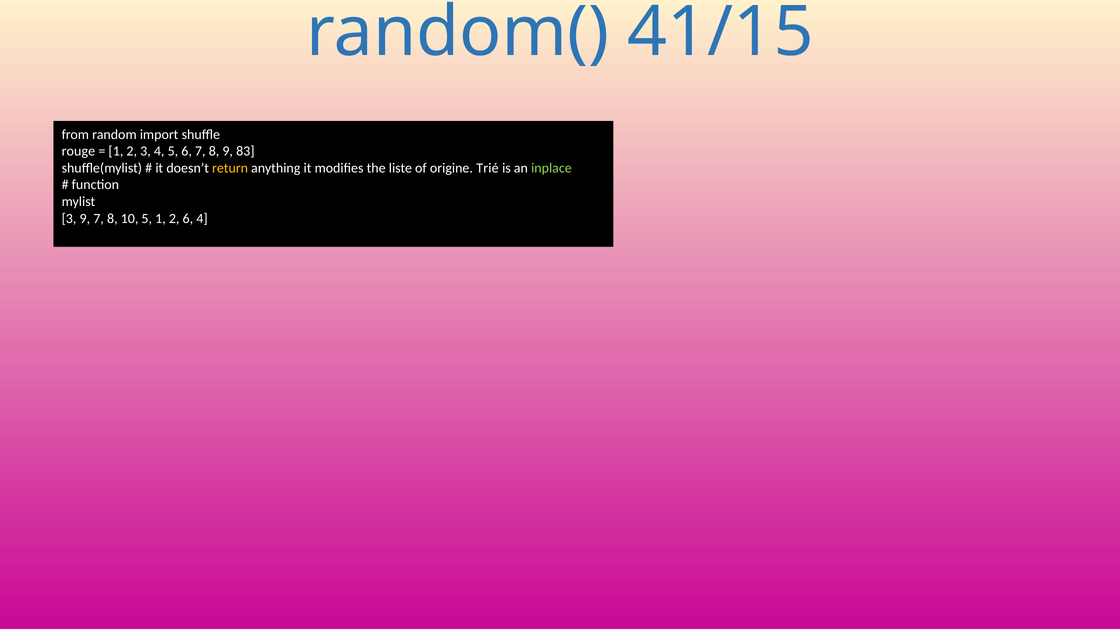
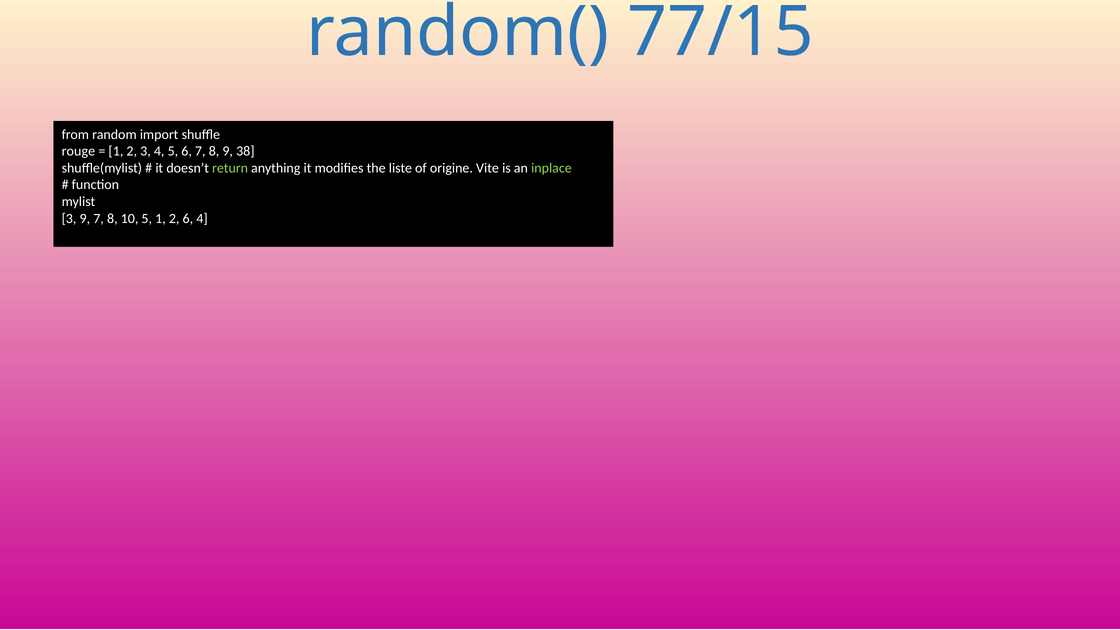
41/15: 41/15 -> 77/15
83: 83 -> 38
return colour: yellow -> light green
Trié: Trié -> Vite
